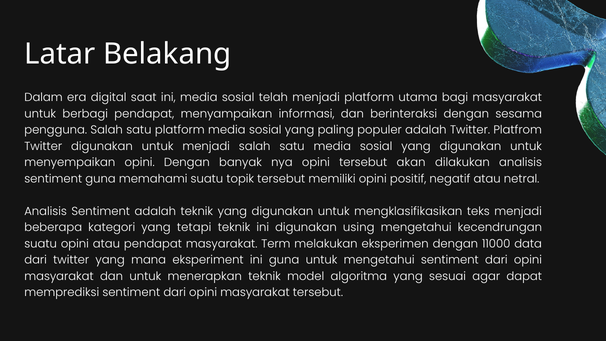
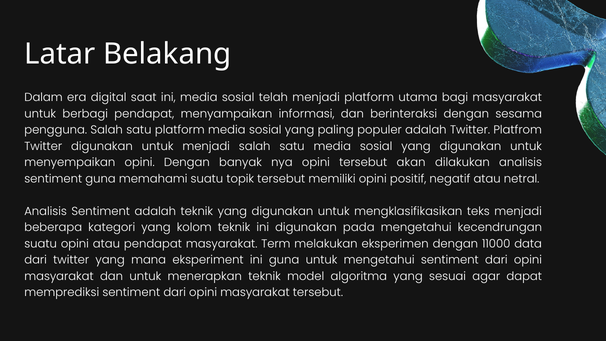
tetapi: tetapi -> kolom
using: using -> pada
